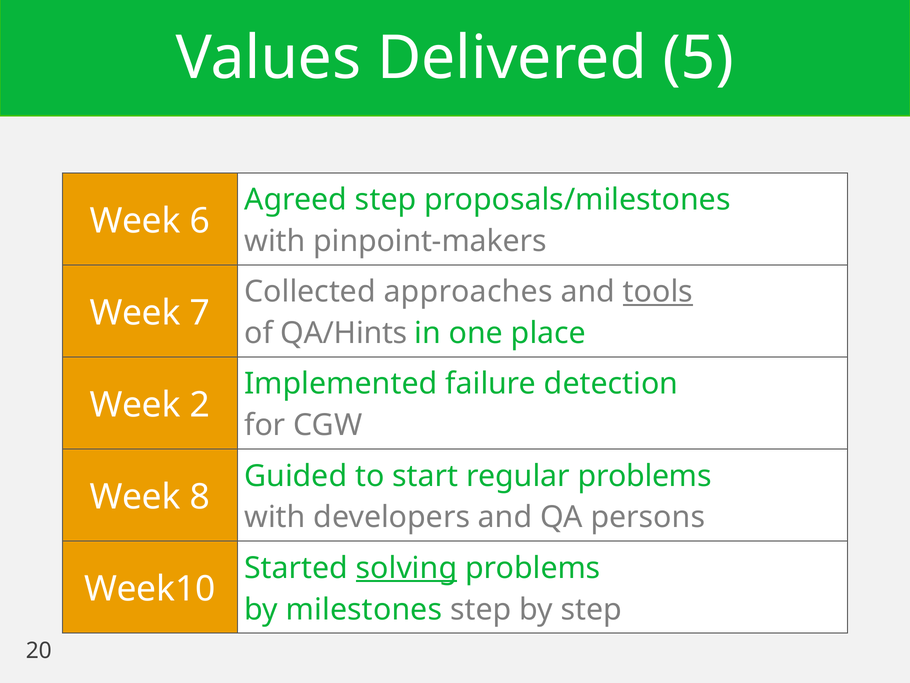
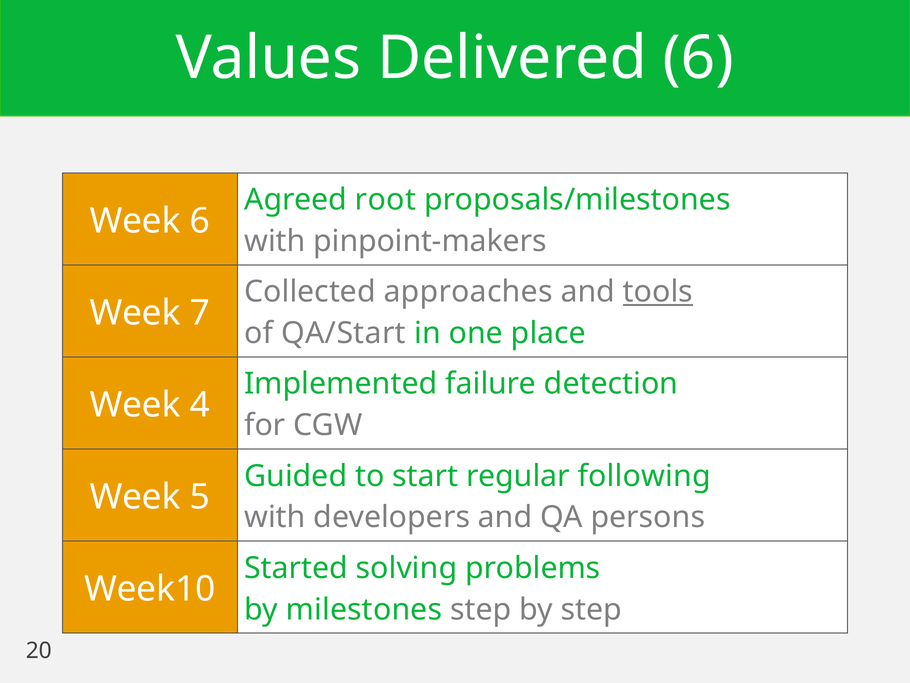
Delivered 5: 5 -> 6
Agreed step: step -> root
QA/Hints: QA/Hints -> QA/Start
2: 2 -> 4
regular problems: problems -> following
8: 8 -> 5
solving underline: present -> none
